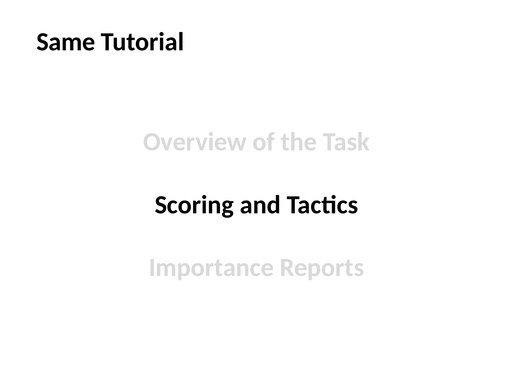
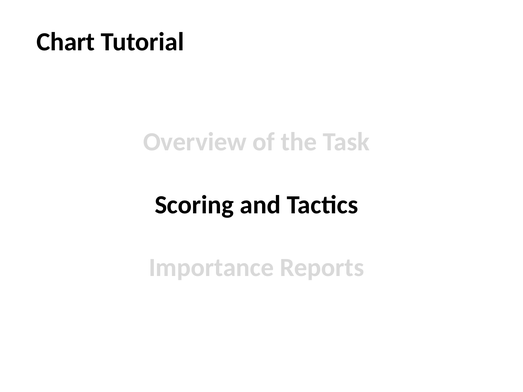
Same: Same -> Chart
